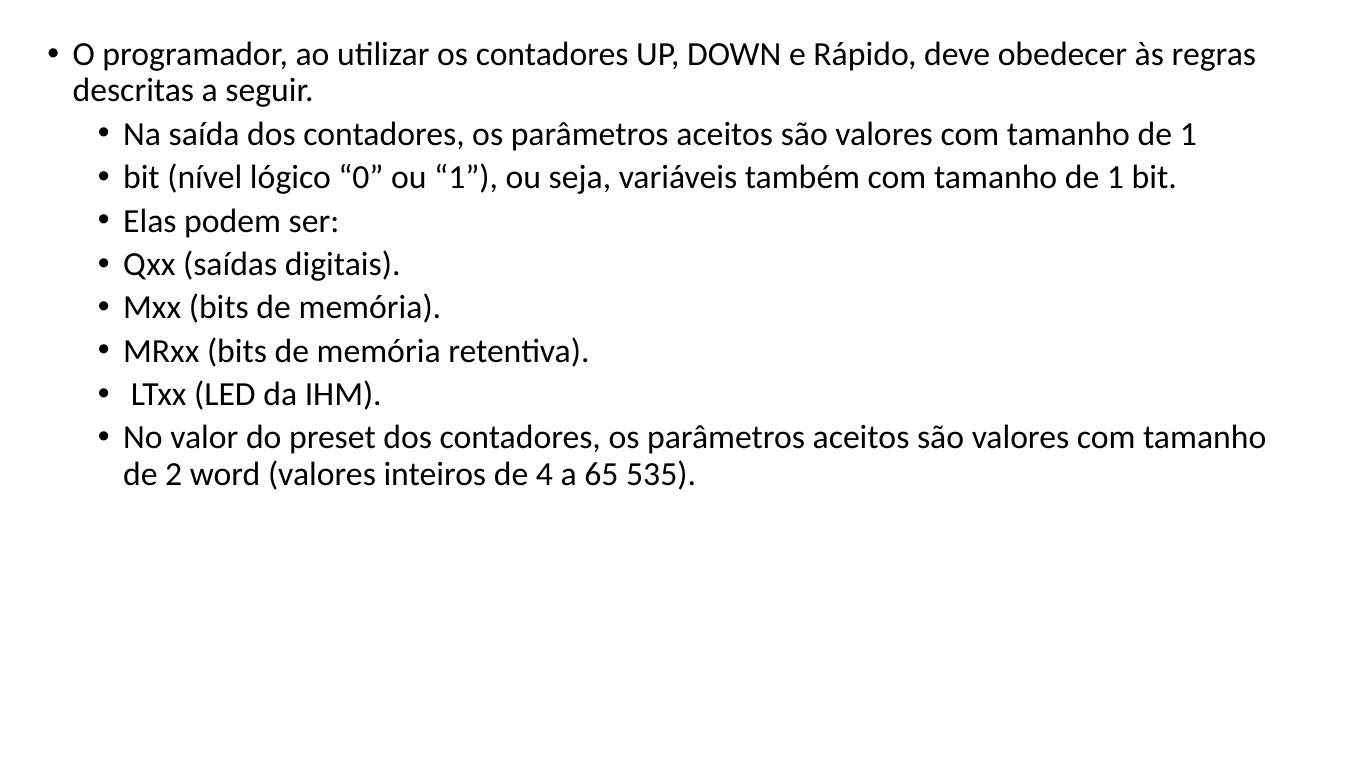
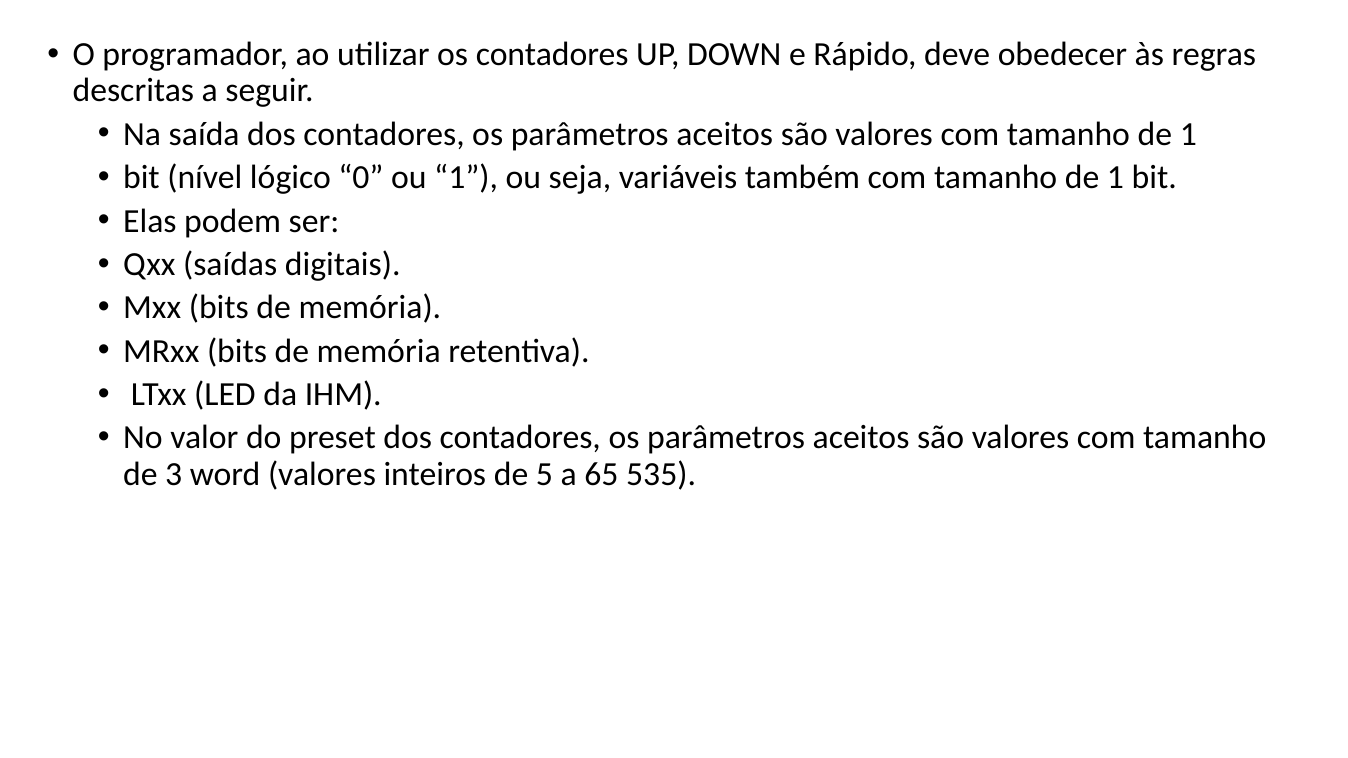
2: 2 -> 3
4: 4 -> 5
